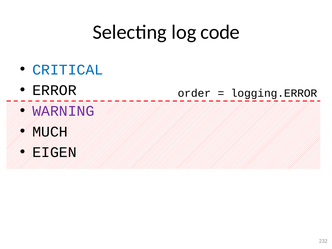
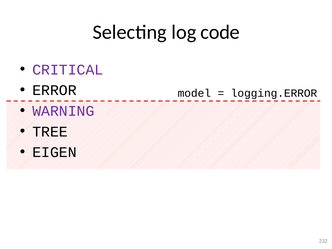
CRITICAL colour: blue -> purple
order: order -> model
MUCH: MUCH -> TREE
